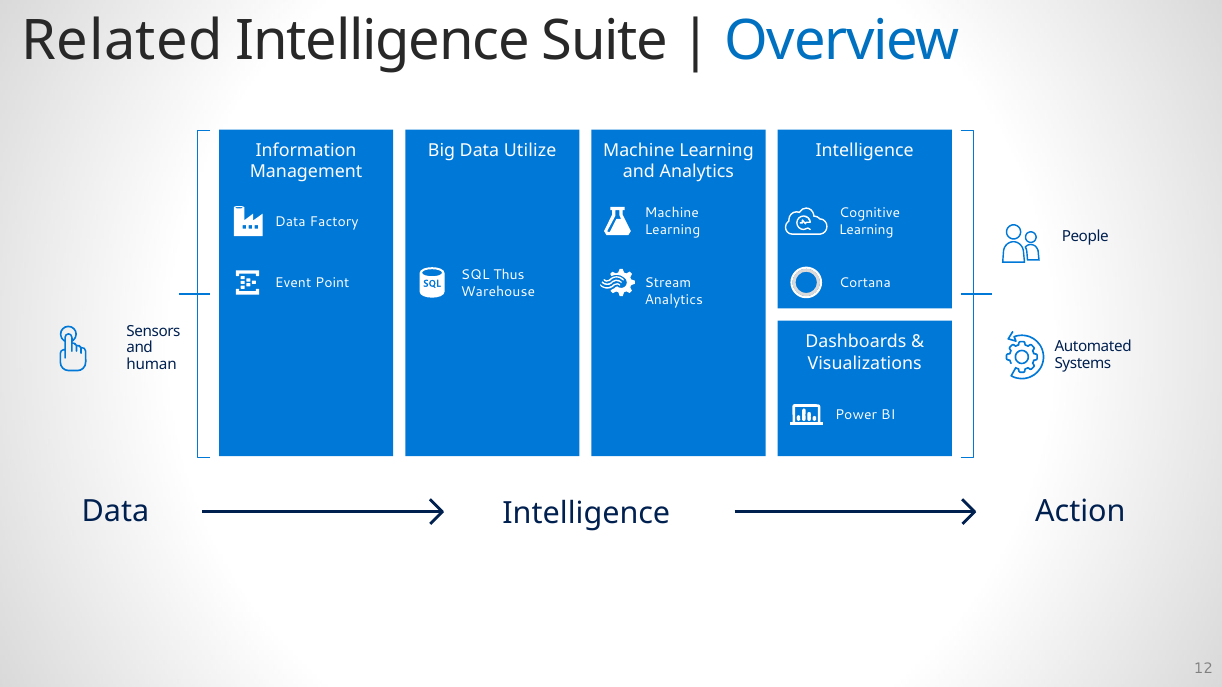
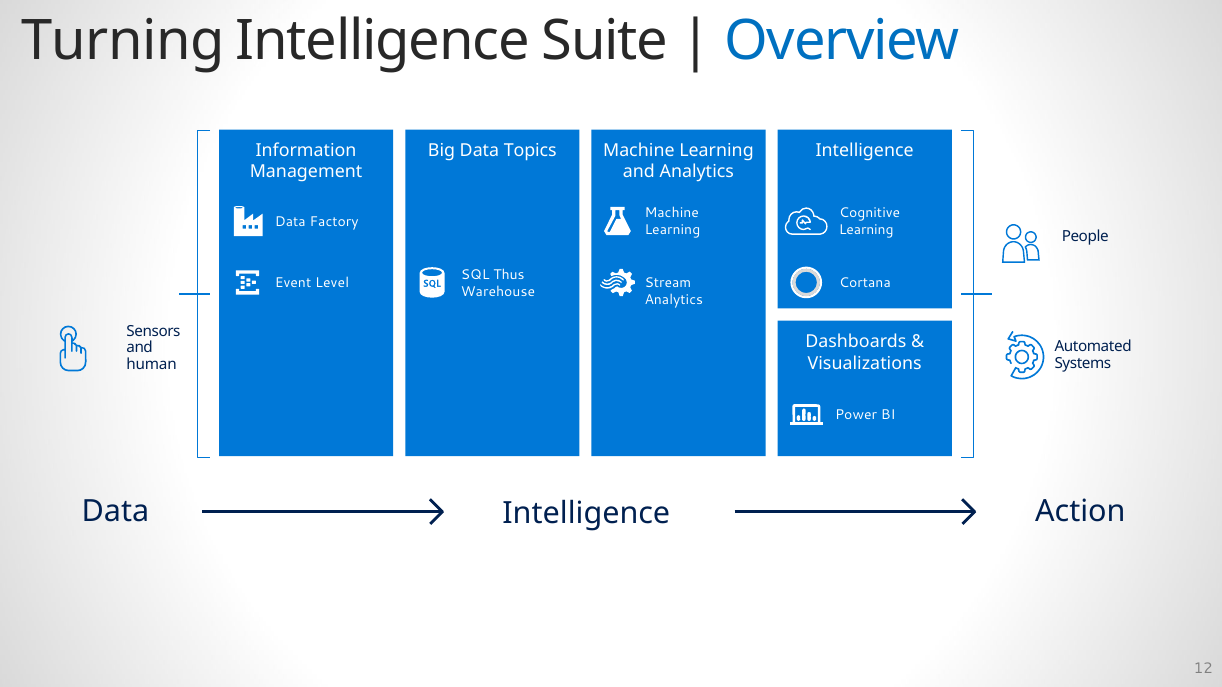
Related: Related -> Turning
Utilize: Utilize -> Topics
Point: Point -> Level
